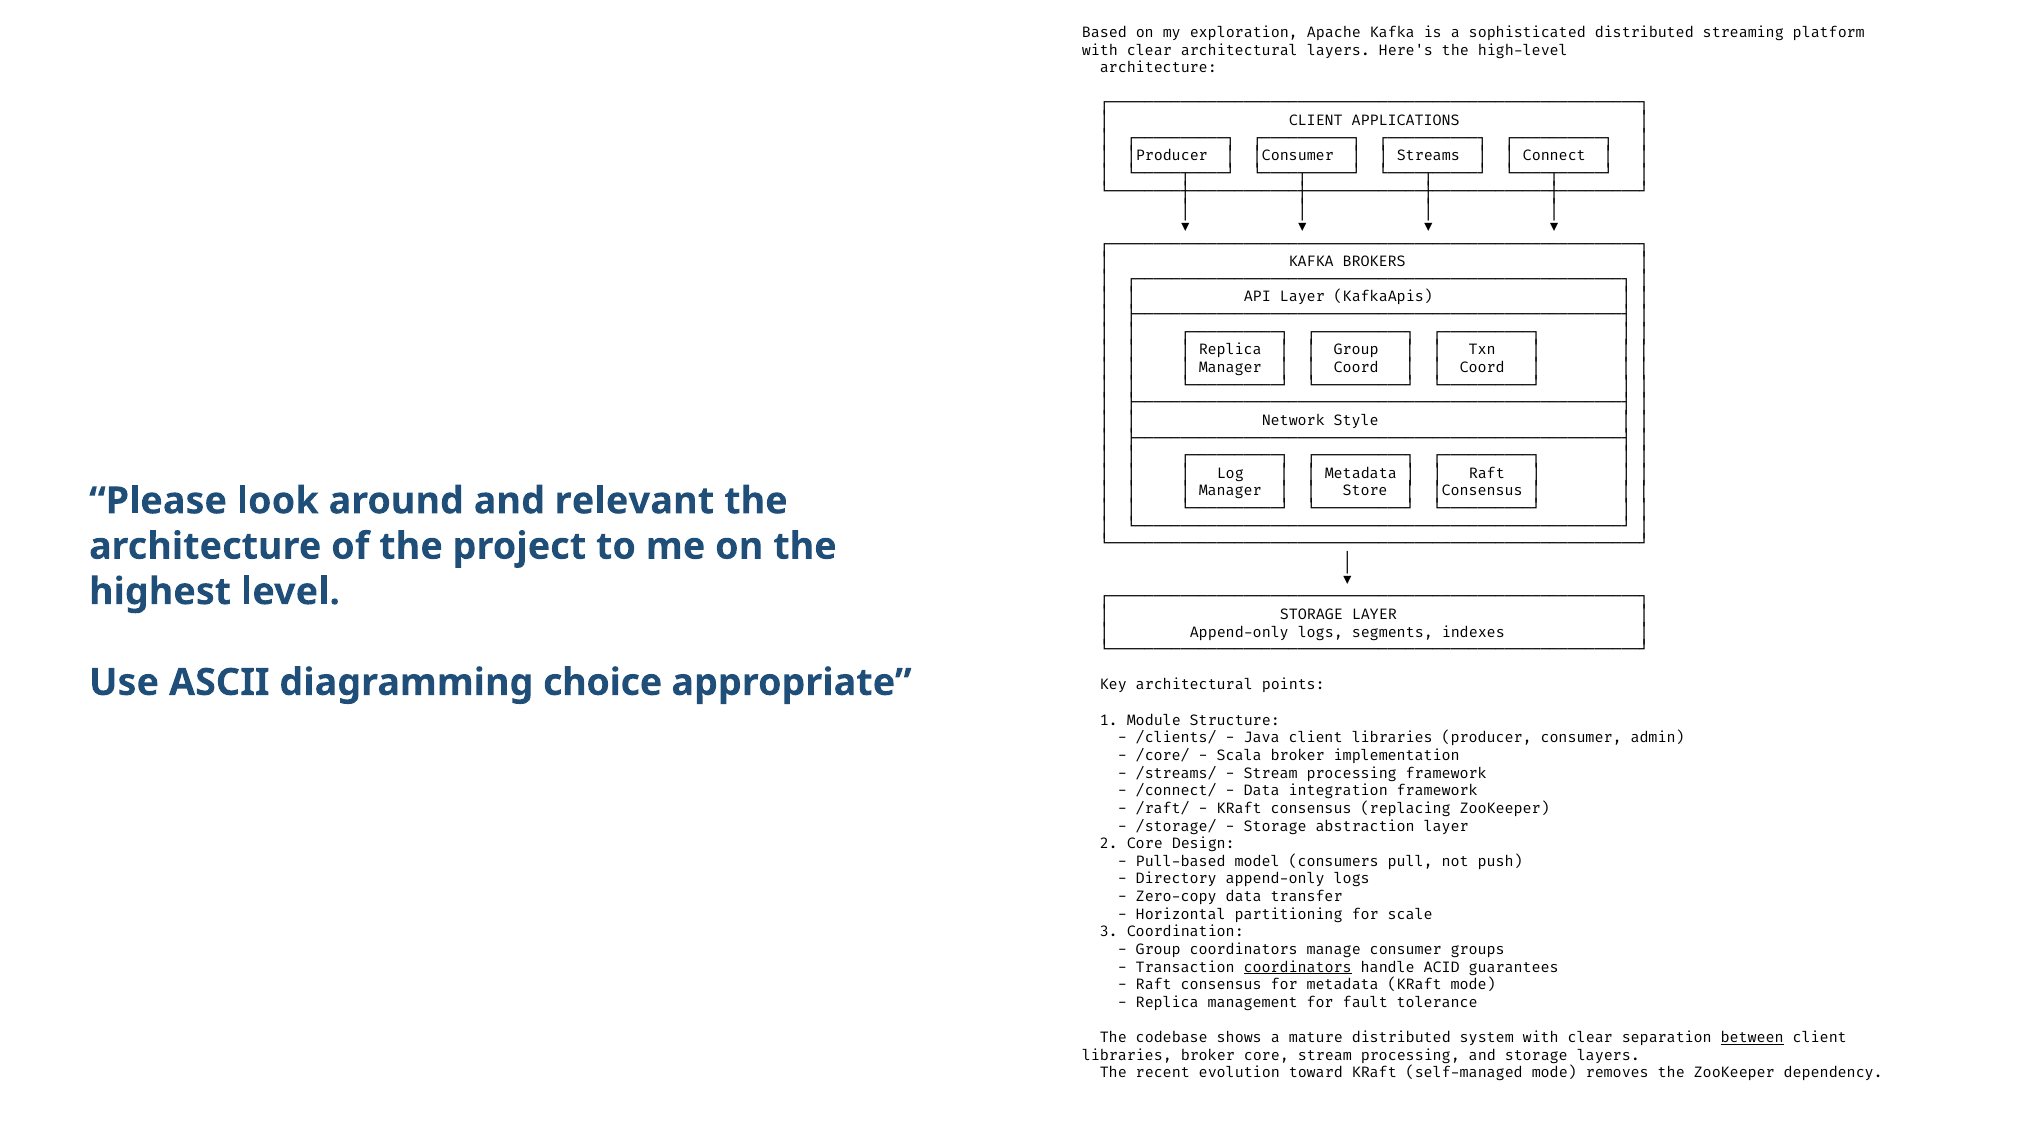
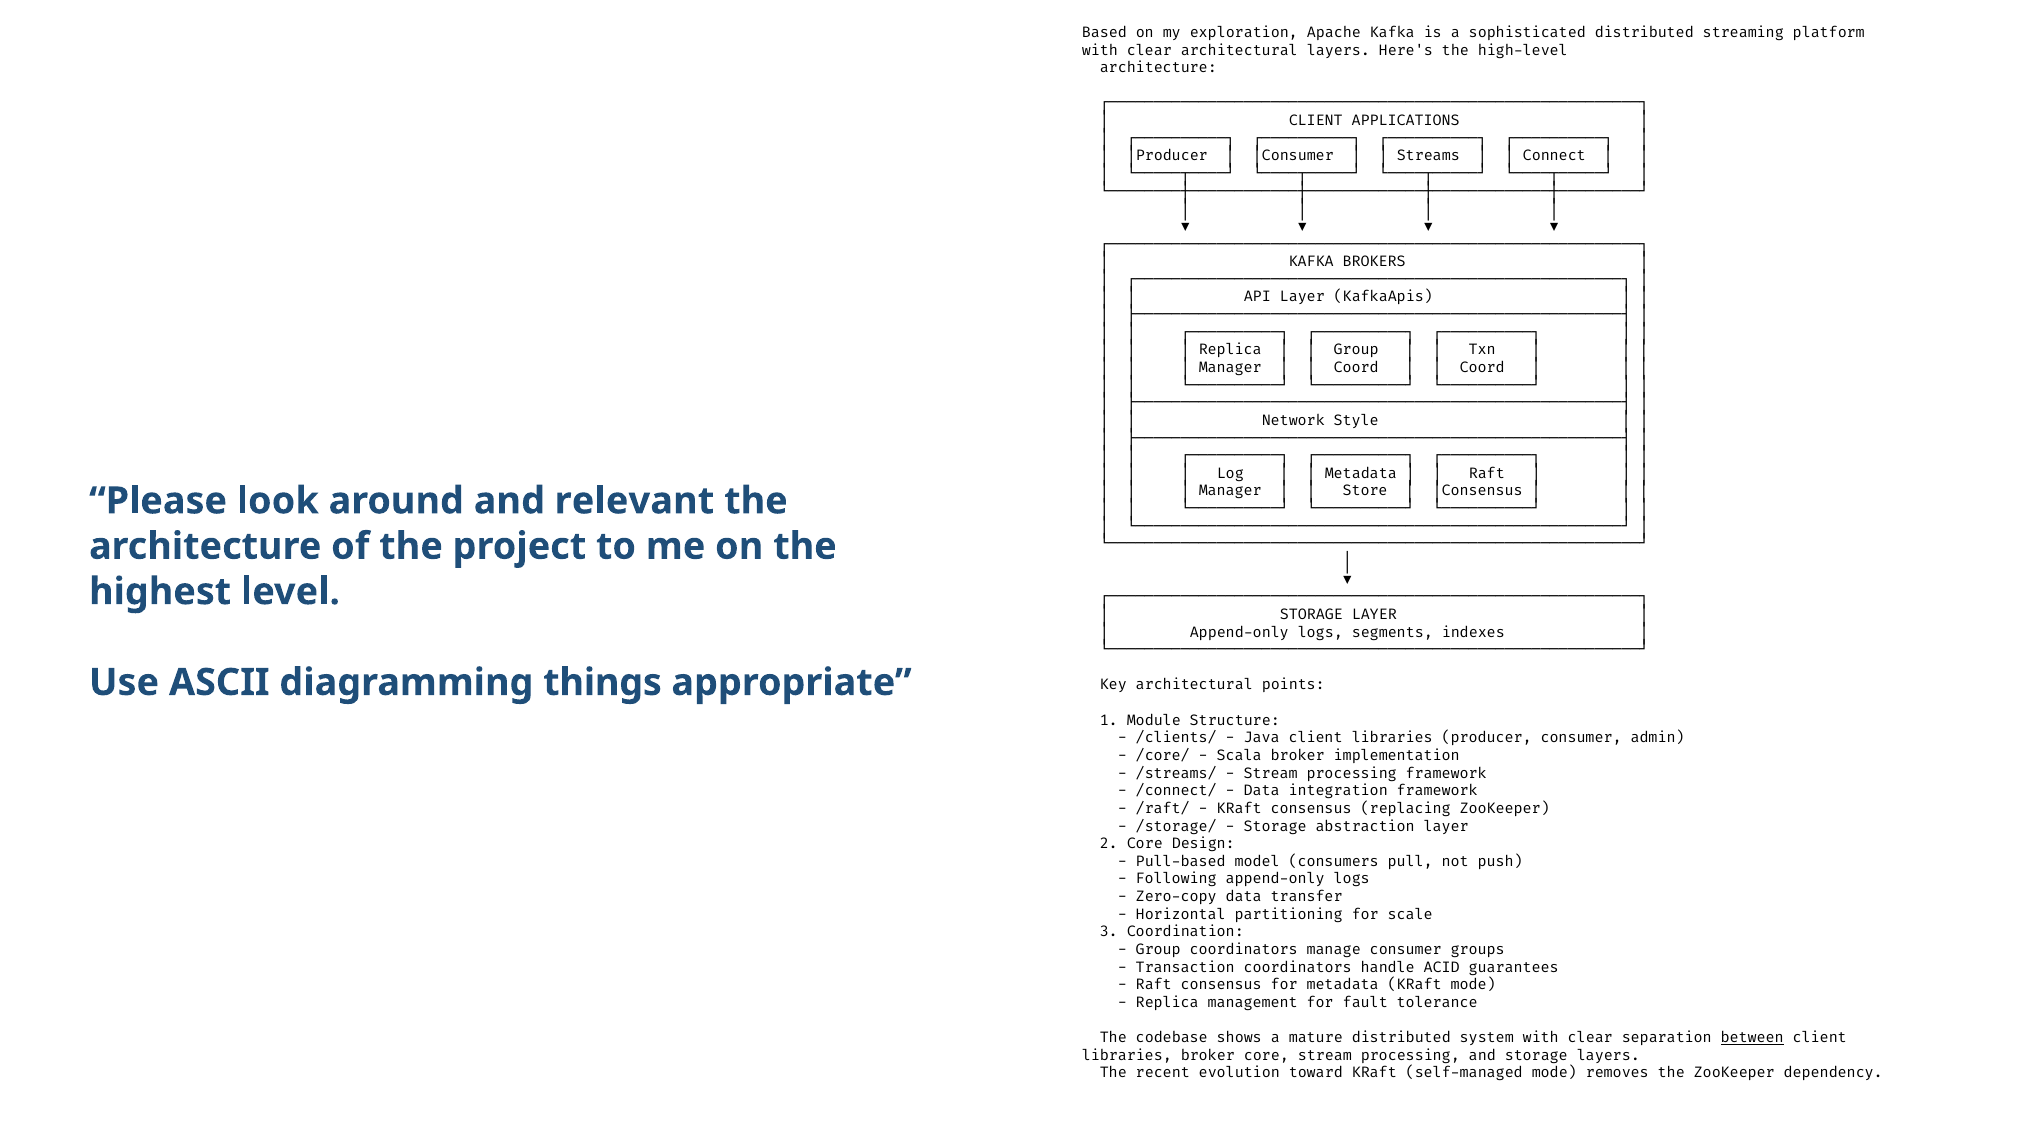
choice: choice -> things
Directory: Directory -> Following
coordinators at (1298, 967) underline: present -> none
